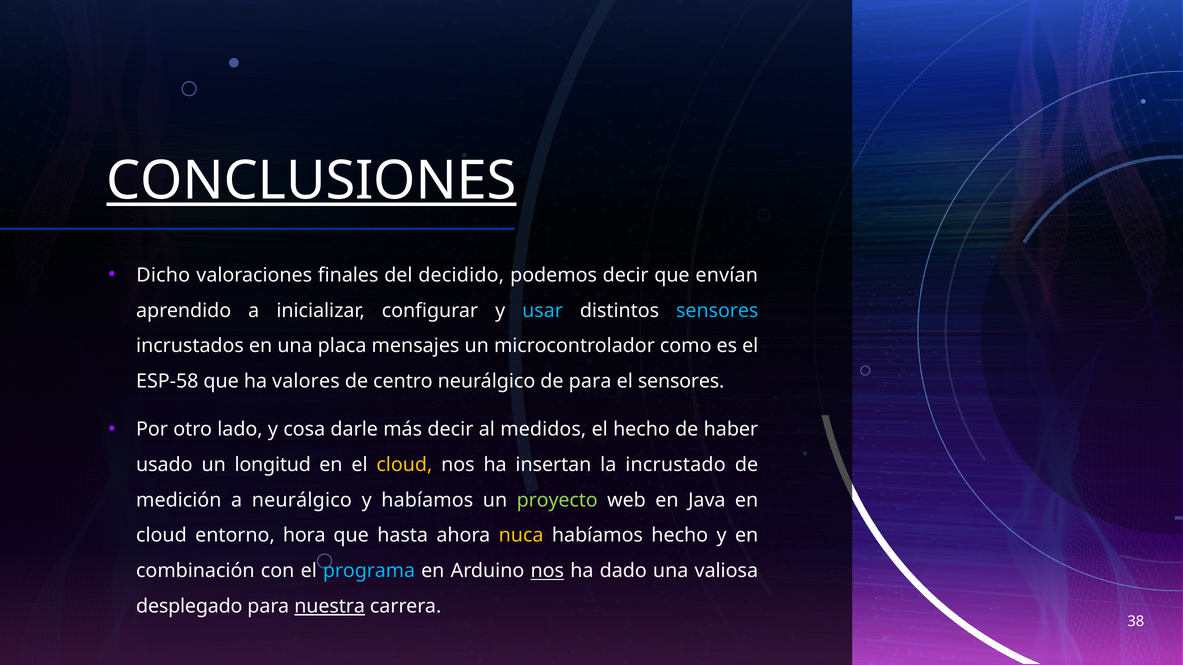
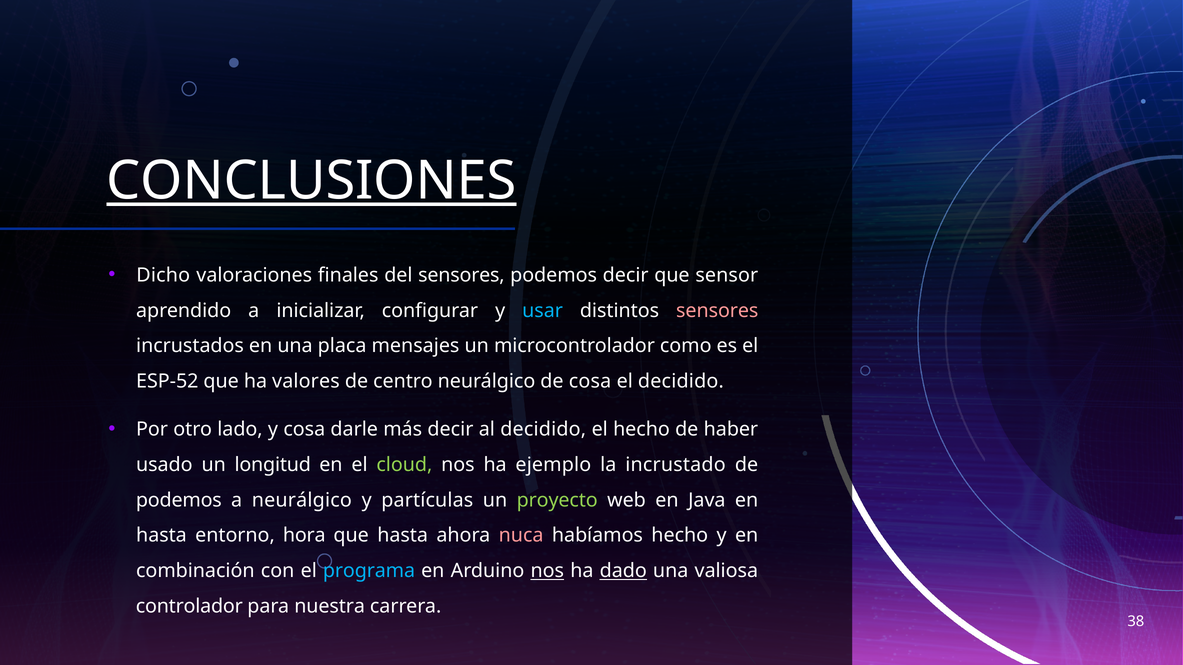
del decidido: decidido -> sensores
envían: envían -> sensor
sensores at (717, 311) colour: light blue -> pink
ESP-58: ESP-58 -> ESP-52
de para: para -> cosa
el sensores: sensores -> decidido
al medidos: medidos -> decidido
cloud at (404, 465) colour: yellow -> light green
insertan: insertan -> ejemplo
medición at (179, 500): medición -> podemos
y habíamos: habíamos -> partículas
cloud at (161, 536): cloud -> hasta
nuca colour: yellow -> pink
dado underline: none -> present
desplegado: desplegado -> controlador
nuestra underline: present -> none
